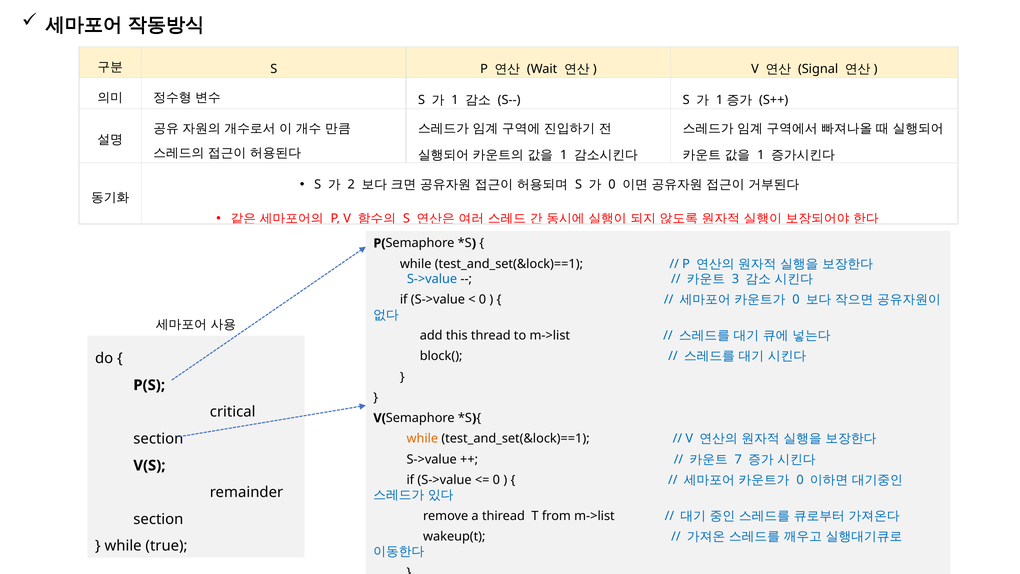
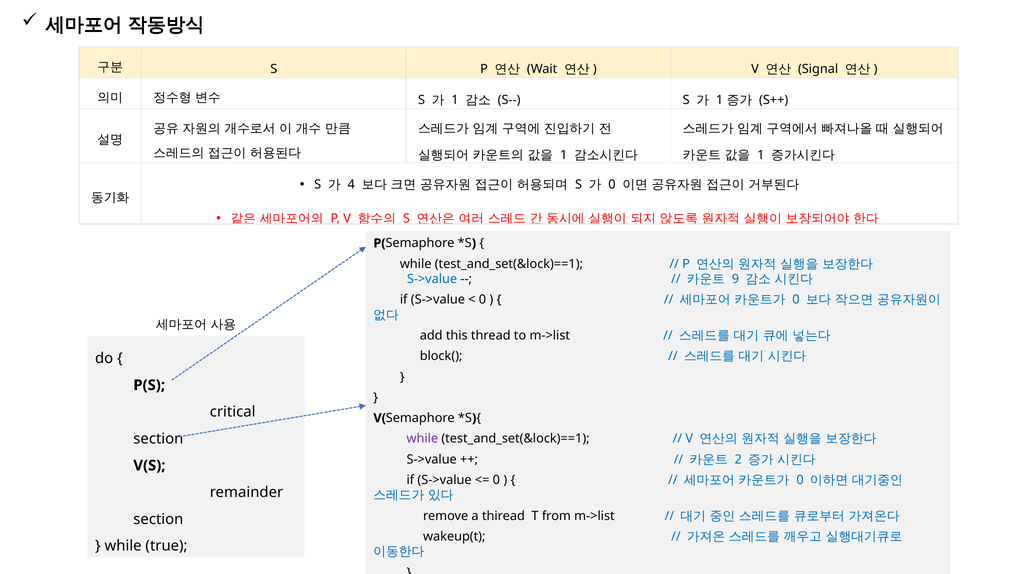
2: 2 -> 4
3: 3 -> 9
while at (422, 438) colour: orange -> purple
7: 7 -> 2
